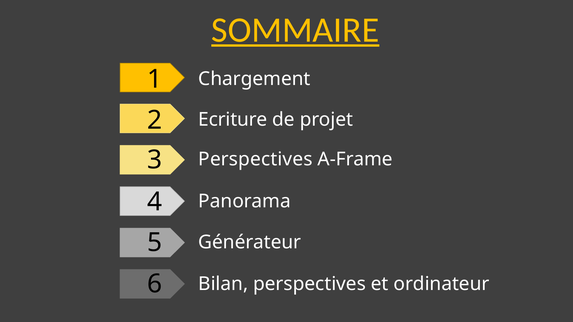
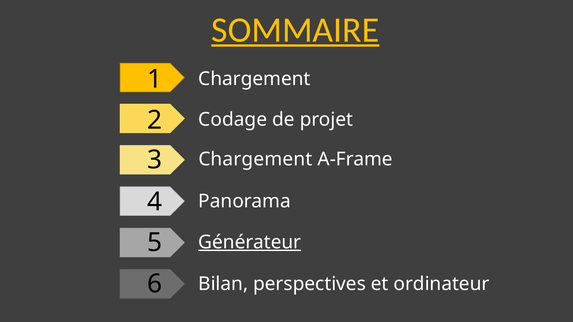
Ecriture: Ecriture -> Codage
Perspectives at (255, 159): Perspectives -> Chargement
Générateur underline: none -> present
